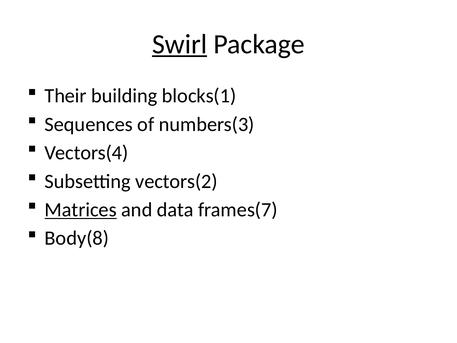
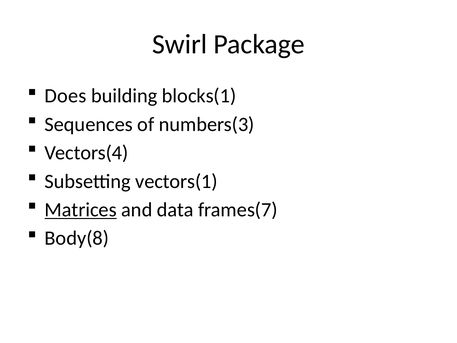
Swirl underline: present -> none
Their: Their -> Does
vectors(2: vectors(2 -> vectors(1
